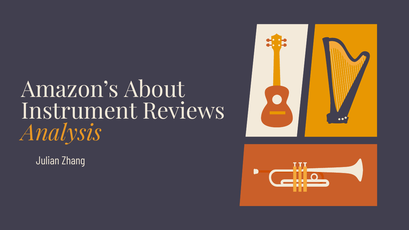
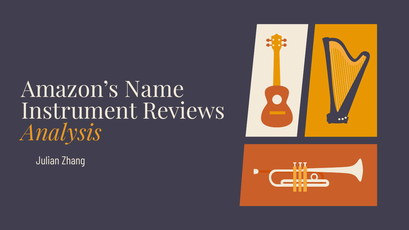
About: About -> Name
